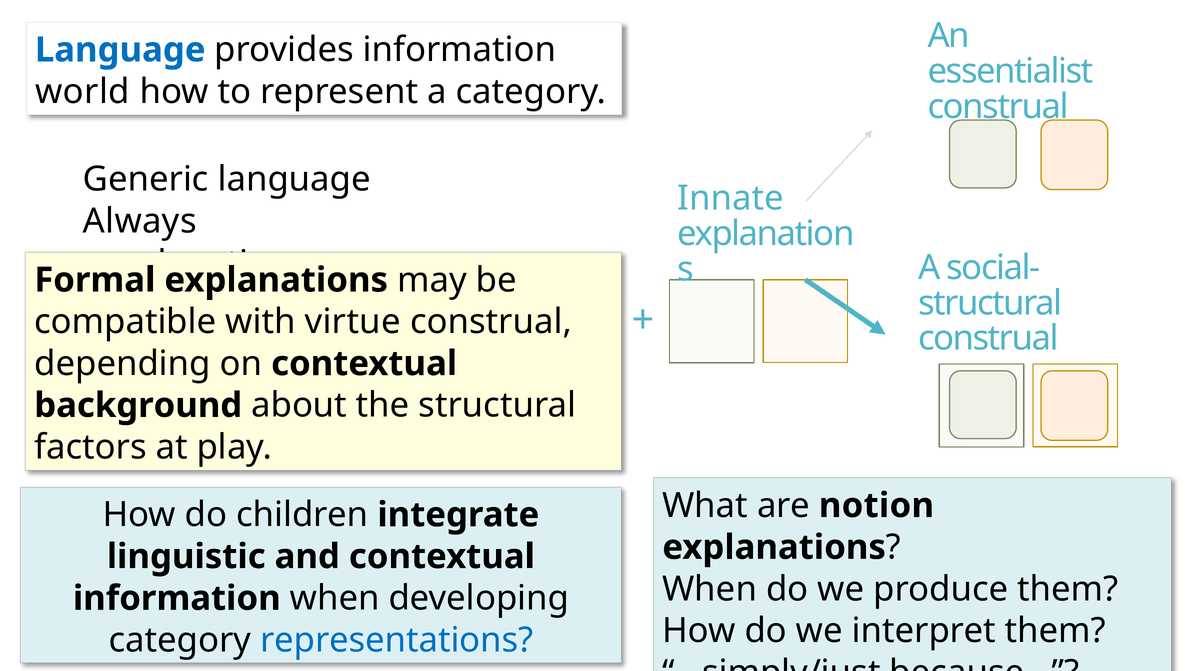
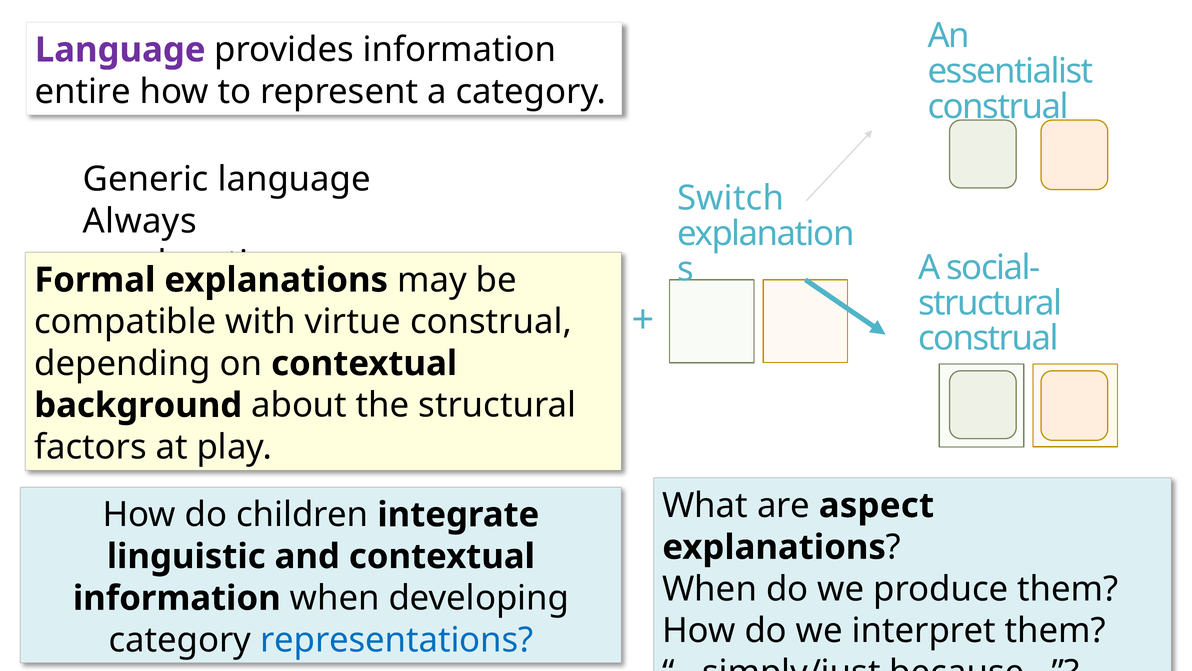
Language at (120, 50) colour: blue -> purple
world: world -> entire
Innate: Innate -> Switch
notion: notion -> aspect
